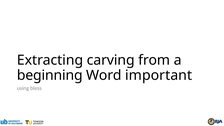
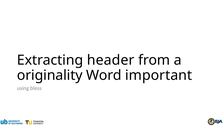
carving: carving -> header
beginning: beginning -> originality
